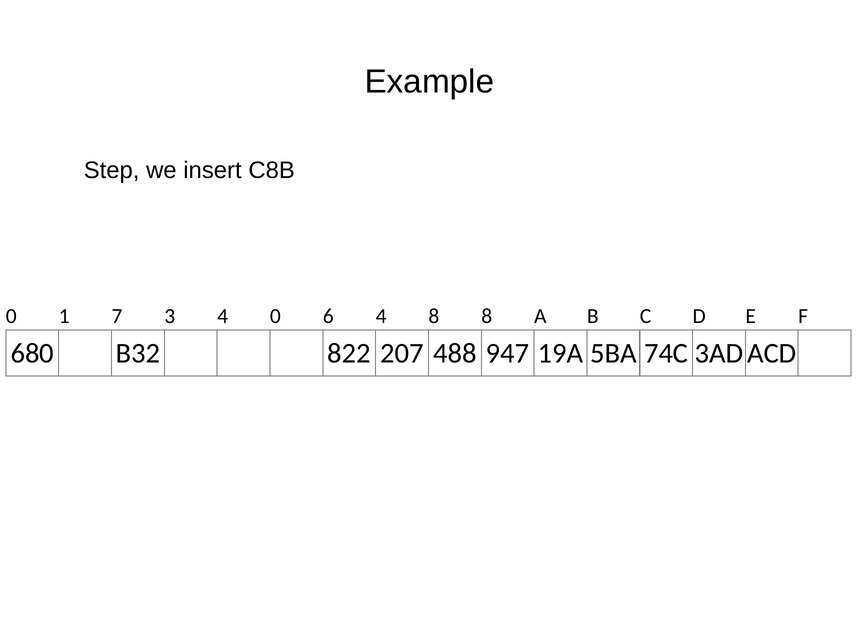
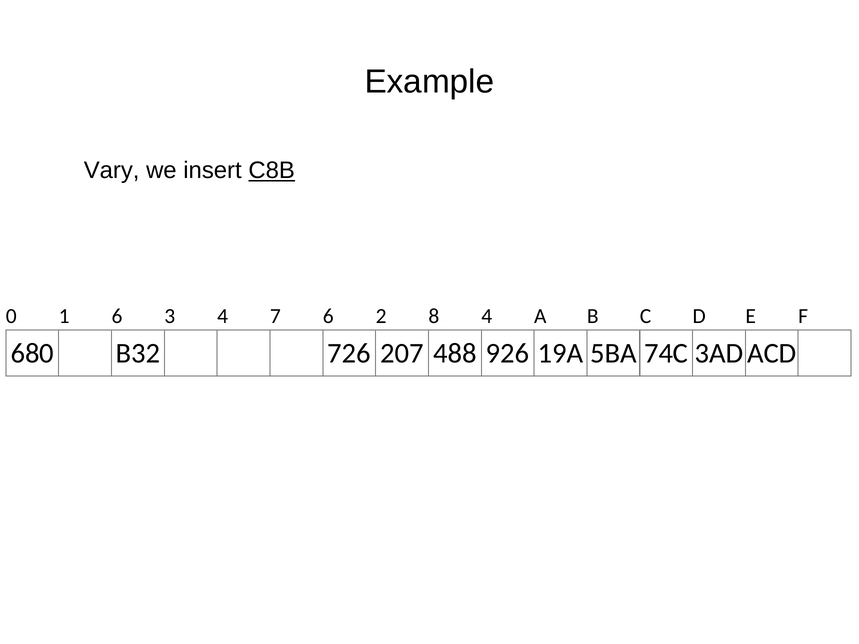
Step: Step -> Vary
C8B underline: none -> present
1 7: 7 -> 6
4 0: 0 -> 7
6 4: 4 -> 2
8 8: 8 -> 4
822: 822 -> 726
947: 947 -> 926
